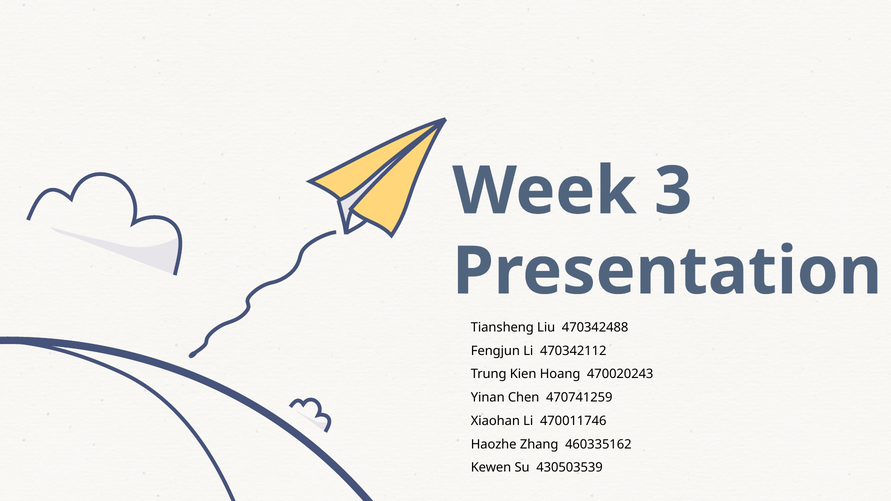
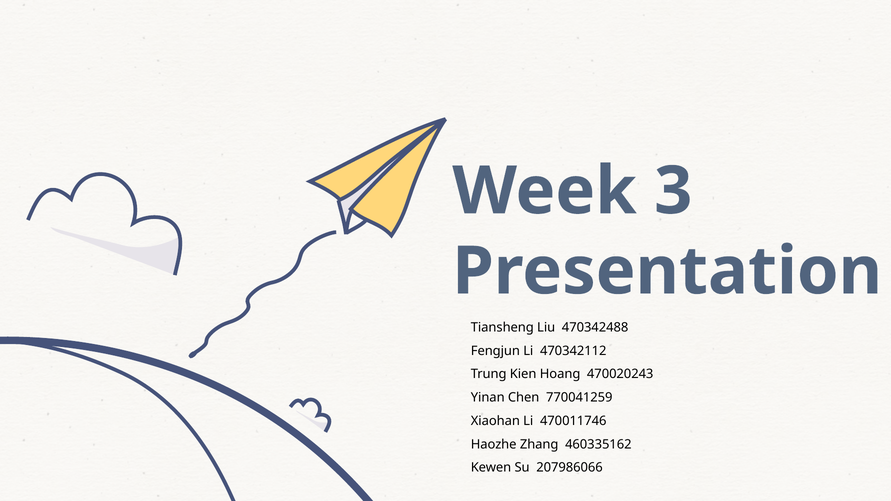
470741259: 470741259 -> 770041259
430503539: 430503539 -> 207986066
